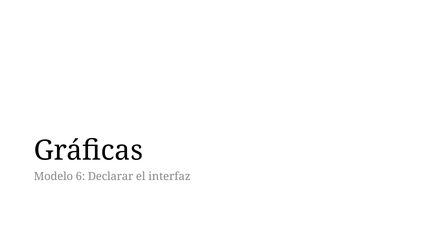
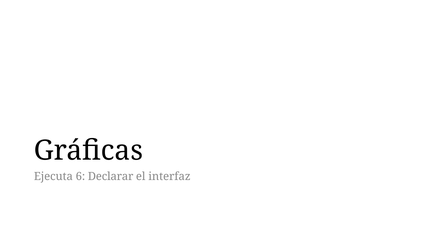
Modelo: Modelo -> Ejecuta
